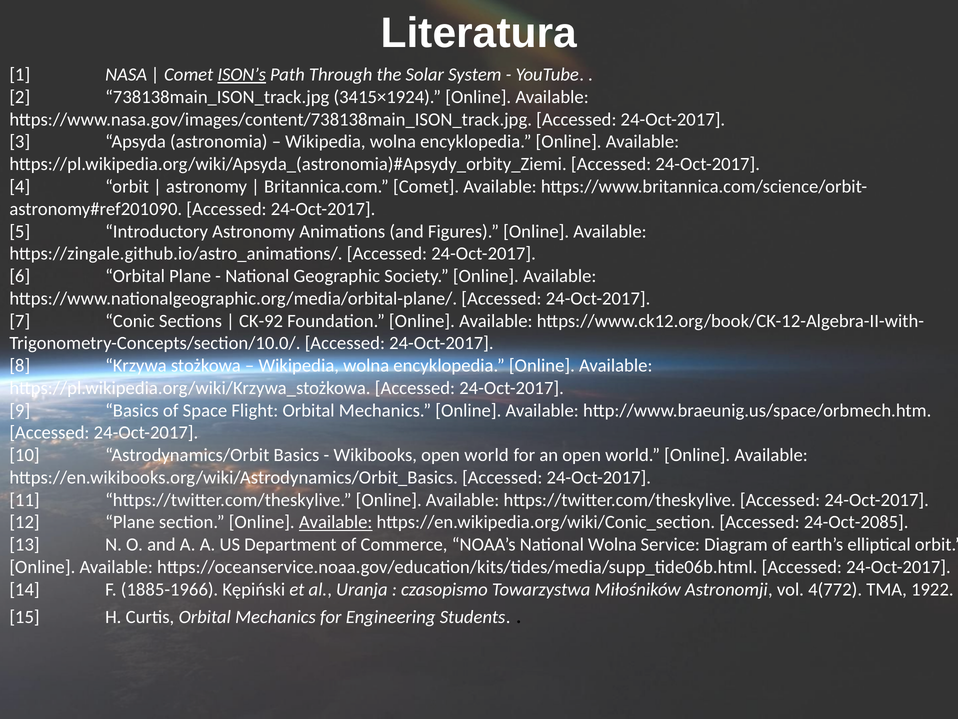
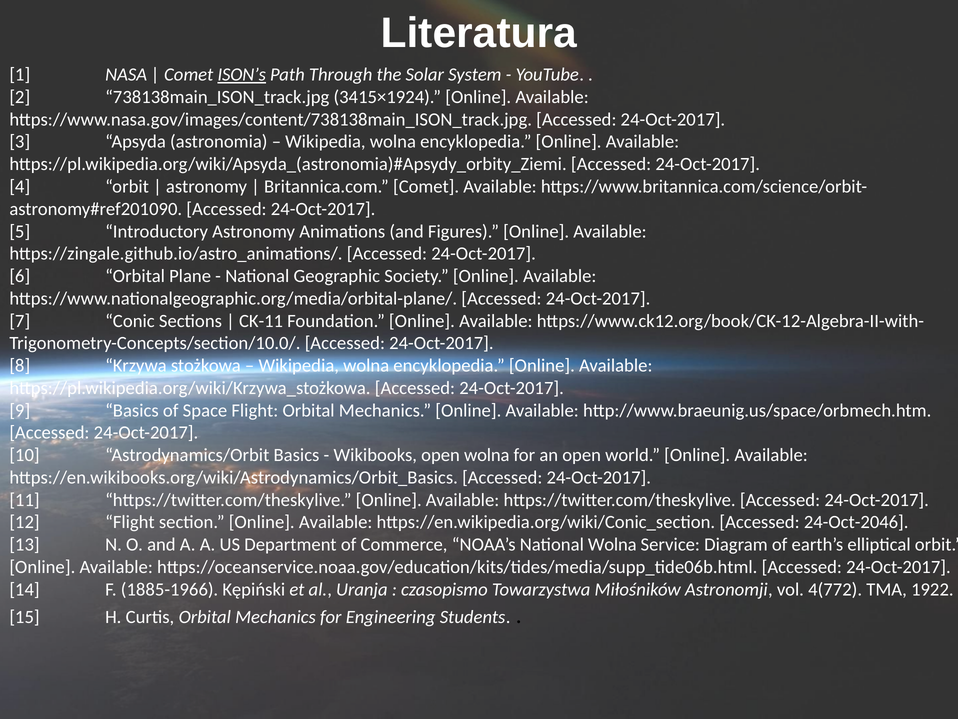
CK-92: CK-92 -> CK-11
Wikibooks open world: world -> wolna
12 Plane: Plane -> Flight
Available at (336, 522) underline: present -> none
24-Oct-2085: 24-Oct-2085 -> 24-Oct-2046
